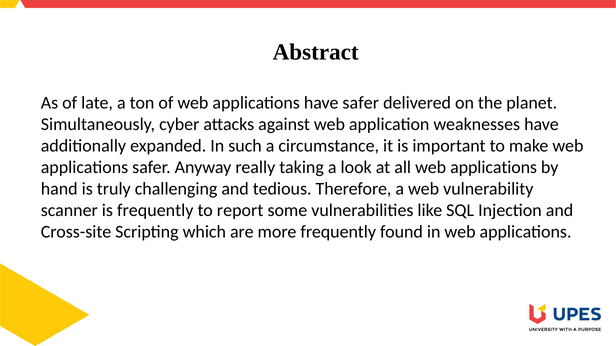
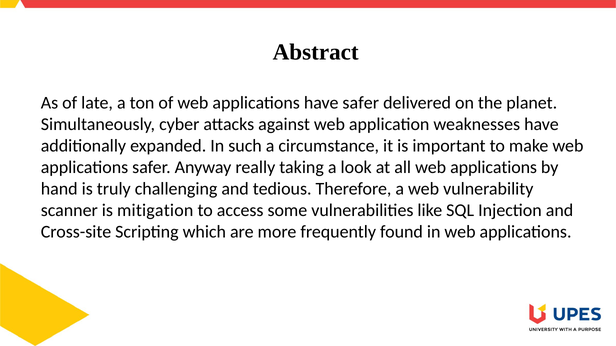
is frequently: frequently -> mitigation
report: report -> access
